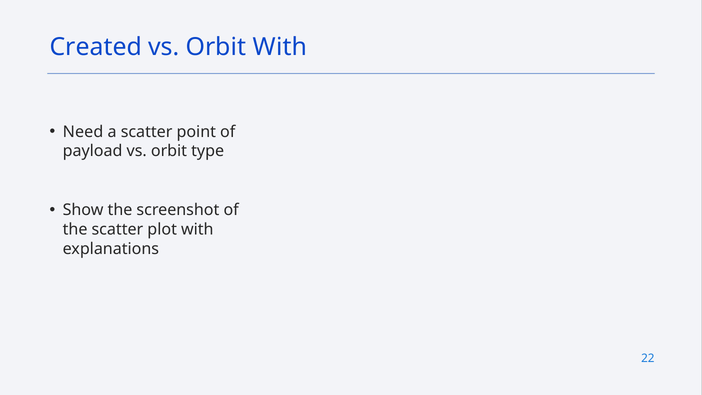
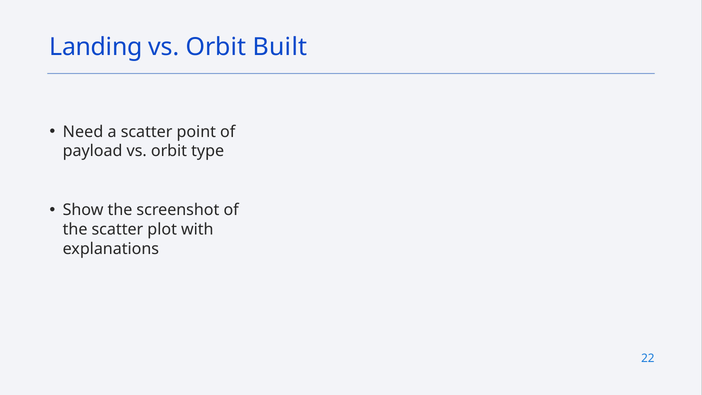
Created: Created -> Landing
Orbit With: With -> Built
